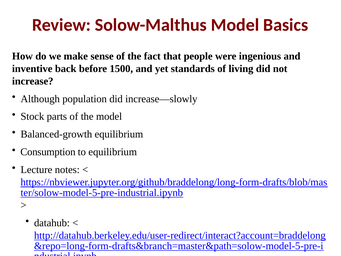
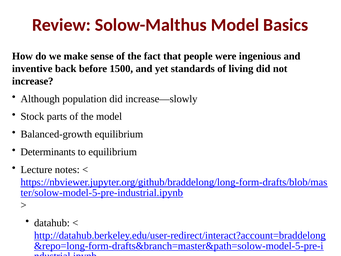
Consumption: Consumption -> Determinants
